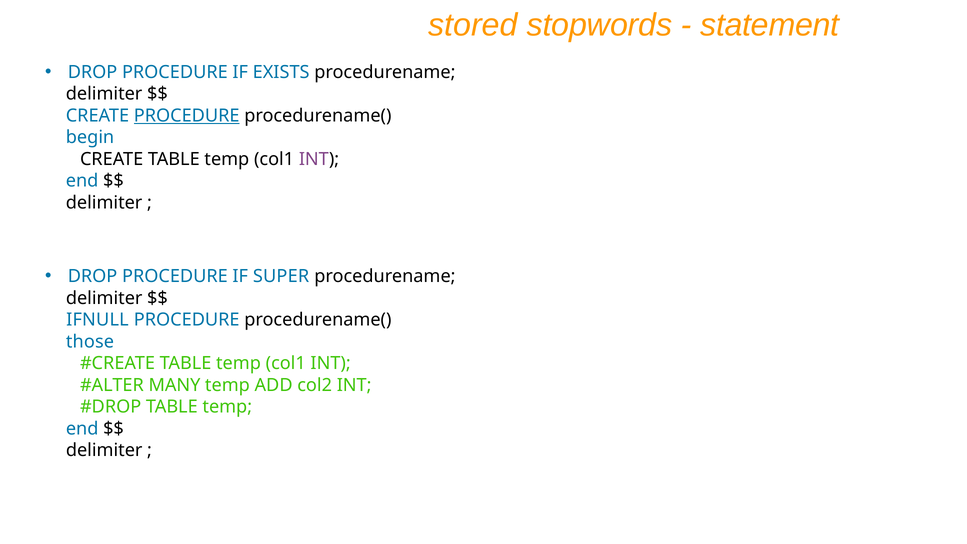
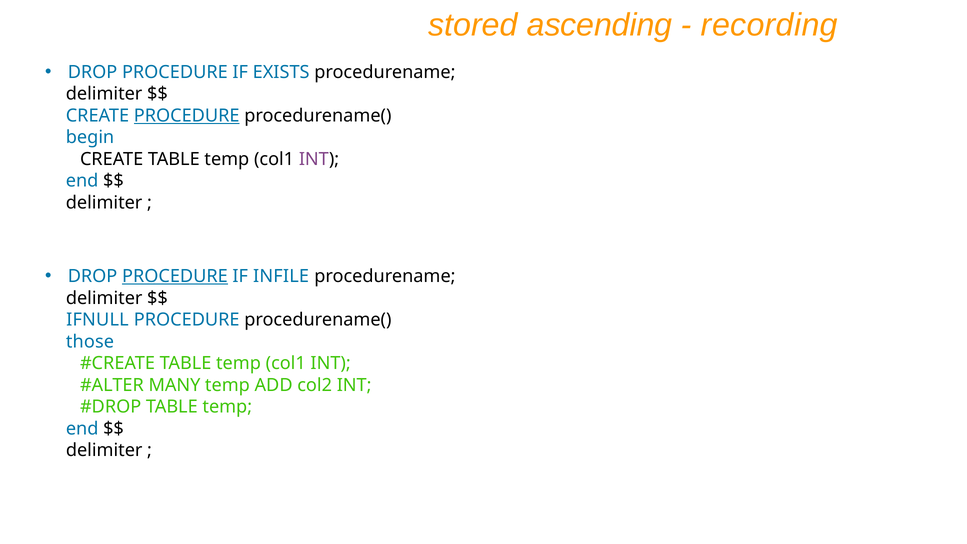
stopwords: stopwords -> ascending
statement: statement -> recording
PROCEDURE at (175, 276) underline: none -> present
SUPER: SUPER -> INFILE
